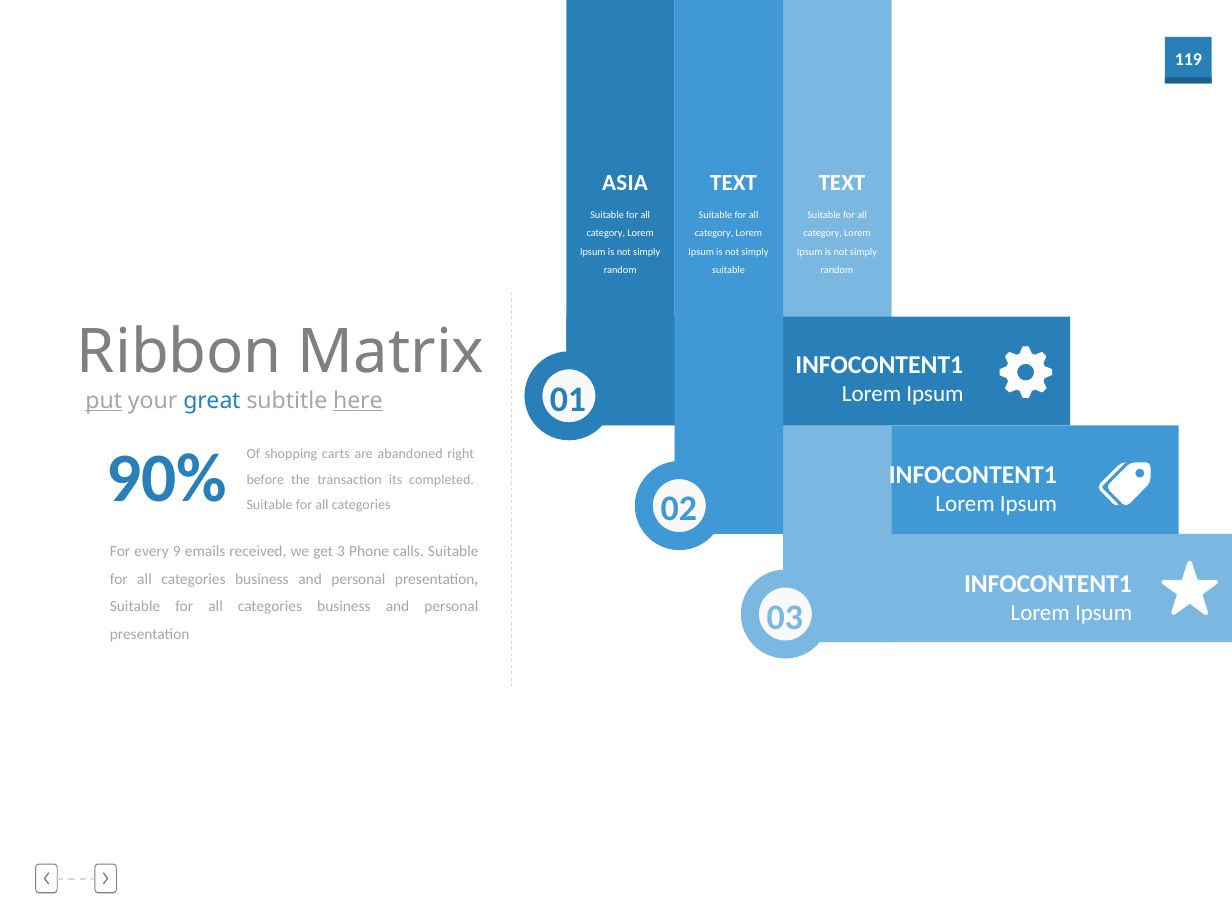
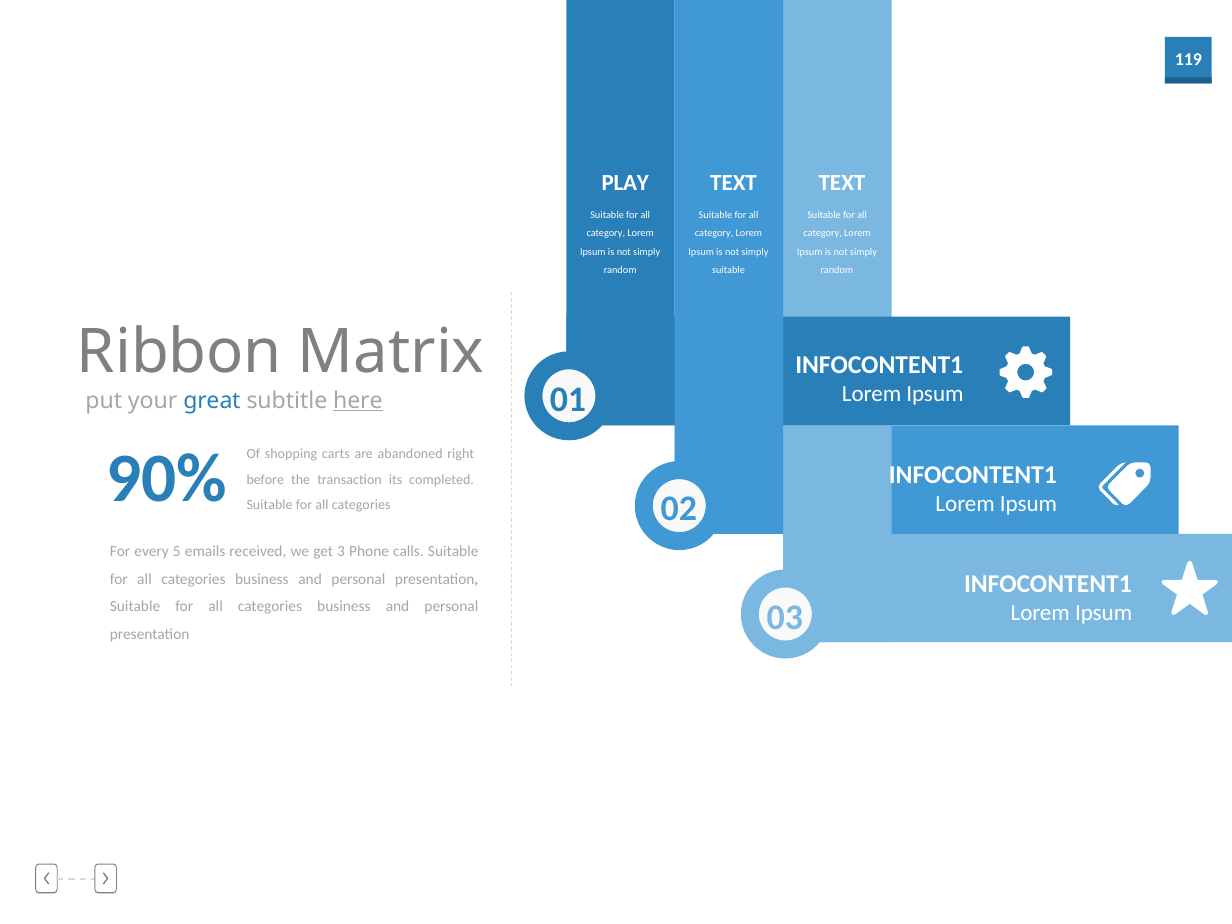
ASIA: ASIA -> PLAY
put underline: present -> none
9: 9 -> 5
